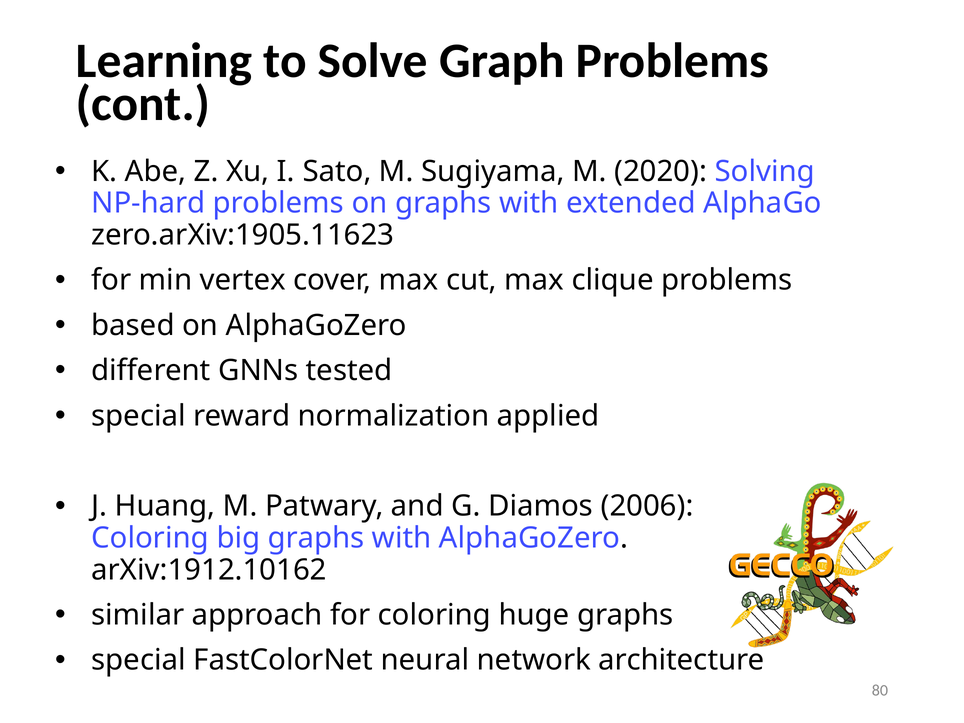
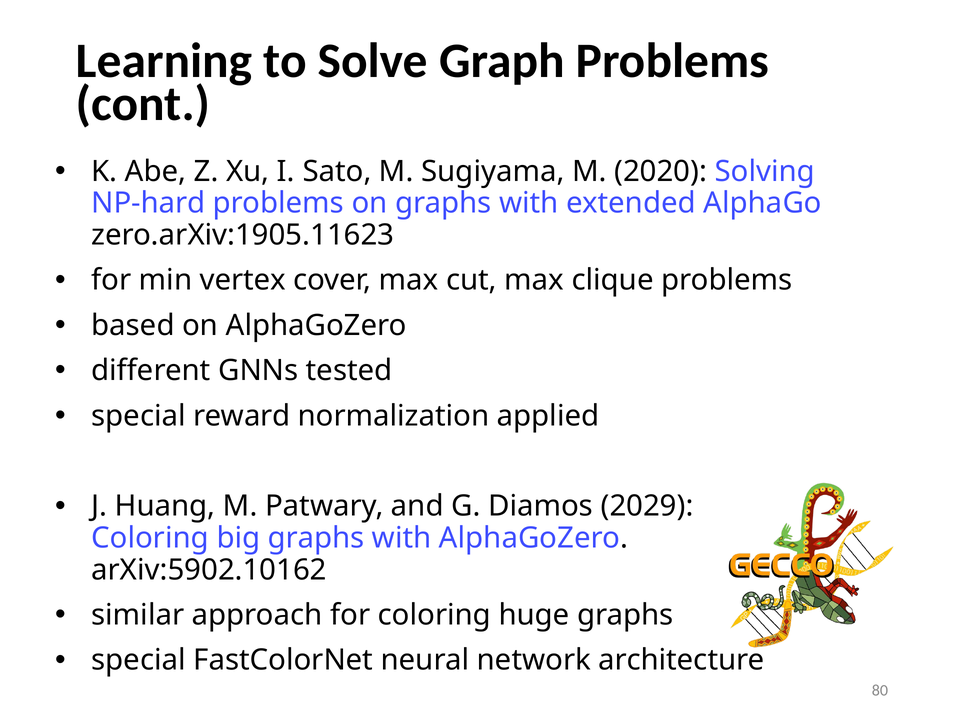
2006: 2006 -> 2029
arXiv:1912.10162: arXiv:1912.10162 -> arXiv:5902.10162
